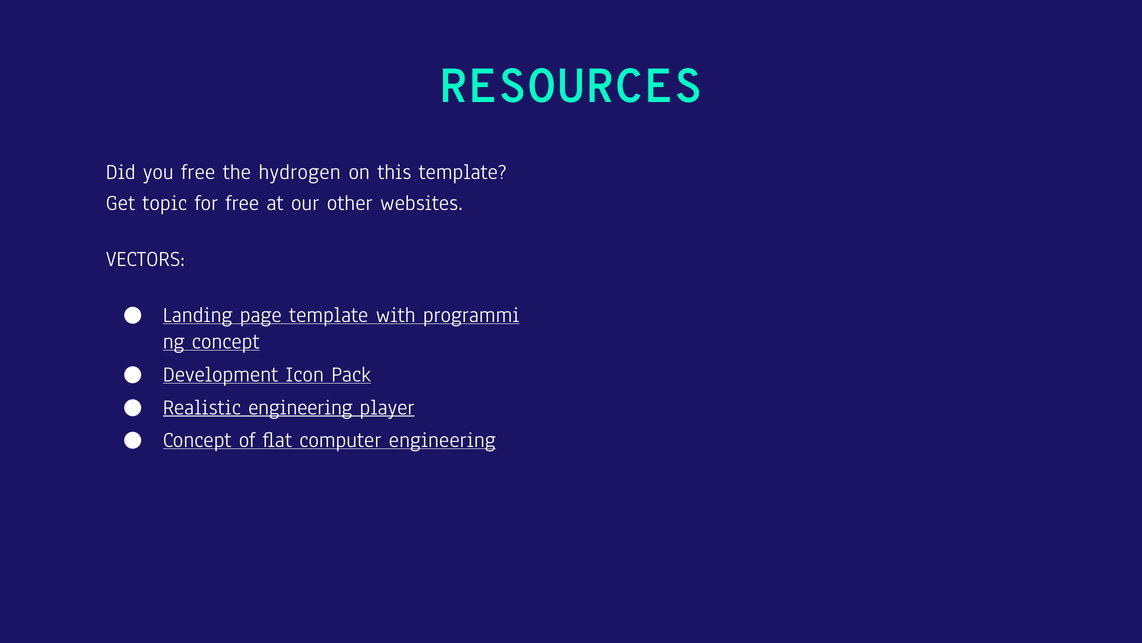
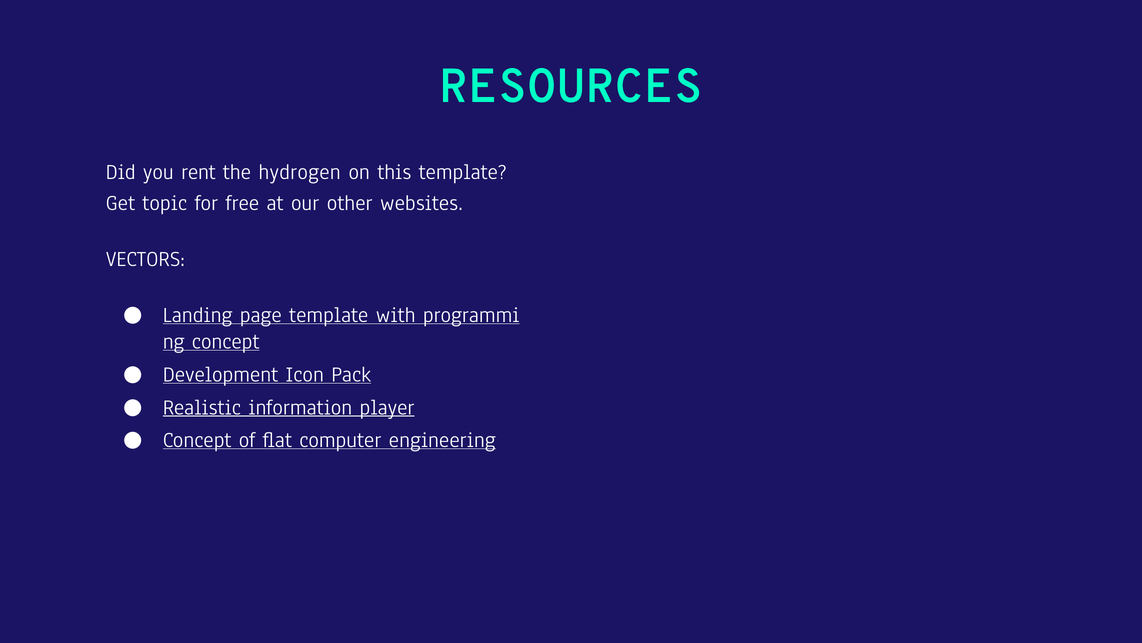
you free: free -> rent
Realistic engineering: engineering -> information
